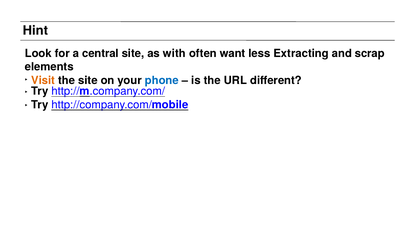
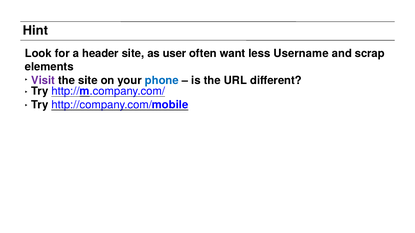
central: central -> header
with: with -> user
Extracting: Extracting -> Username
Visit colour: orange -> purple
